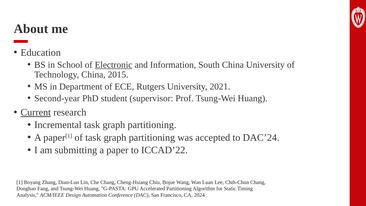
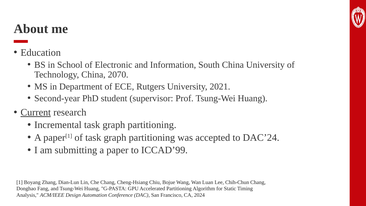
Electronic underline: present -> none
2015: 2015 -> 2070
ICCAD’22: ICCAD’22 -> ICCAD’99
